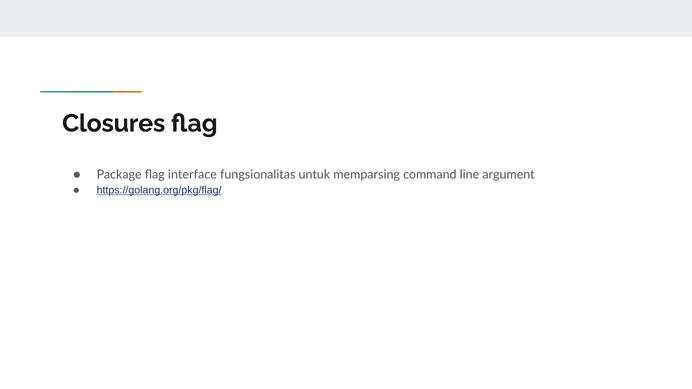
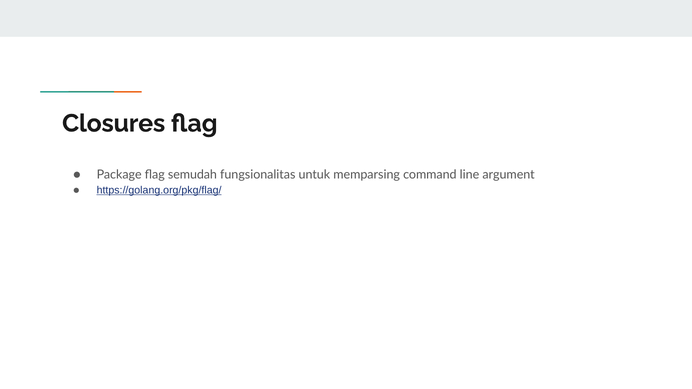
interface: interface -> semudah
